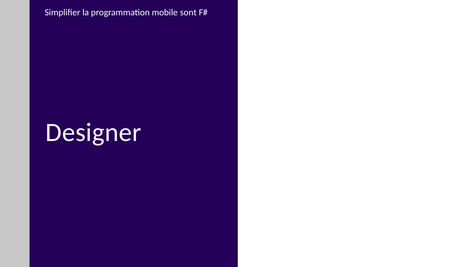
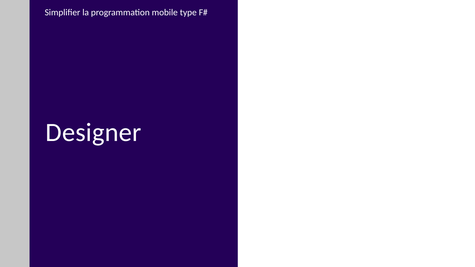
sont: sont -> type
